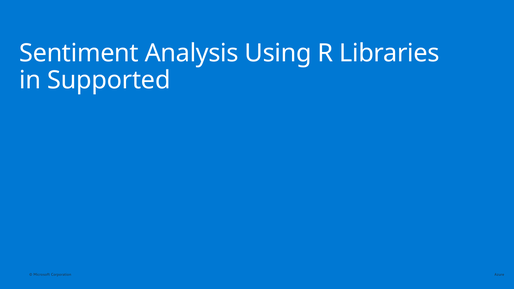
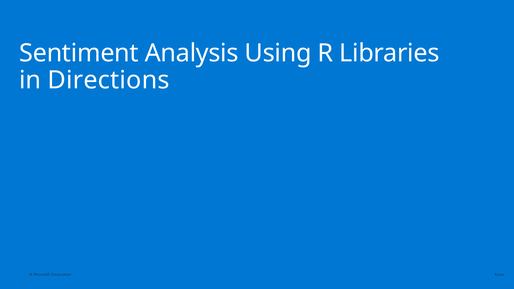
Supported: Supported -> Directions
